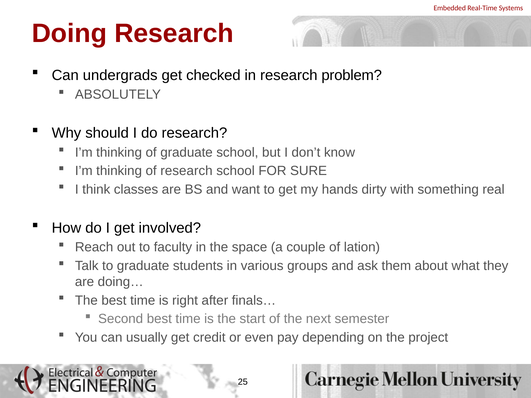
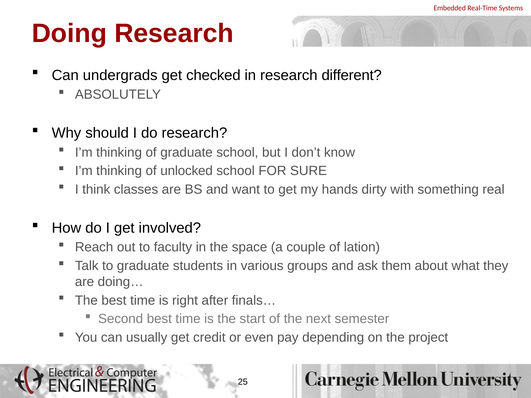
problem: problem -> different
of research: research -> unlocked
